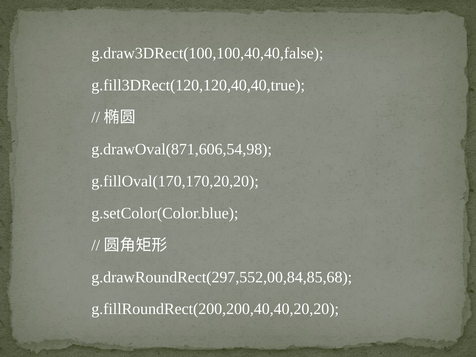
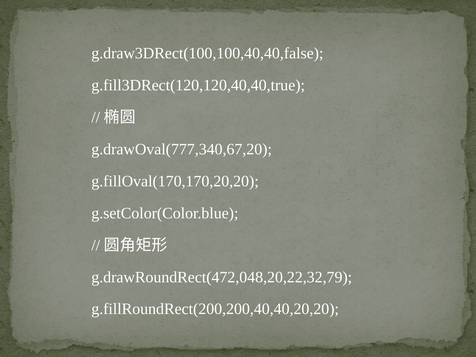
g.drawOval(871,606,54,98: g.drawOval(871,606,54,98 -> g.drawOval(777,340,67,20
g.drawRoundRect(297,552,00,84,85,68: g.drawRoundRect(297,552,00,84,85,68 -> g.drawRoundRect(472,048,20,22,32,79
